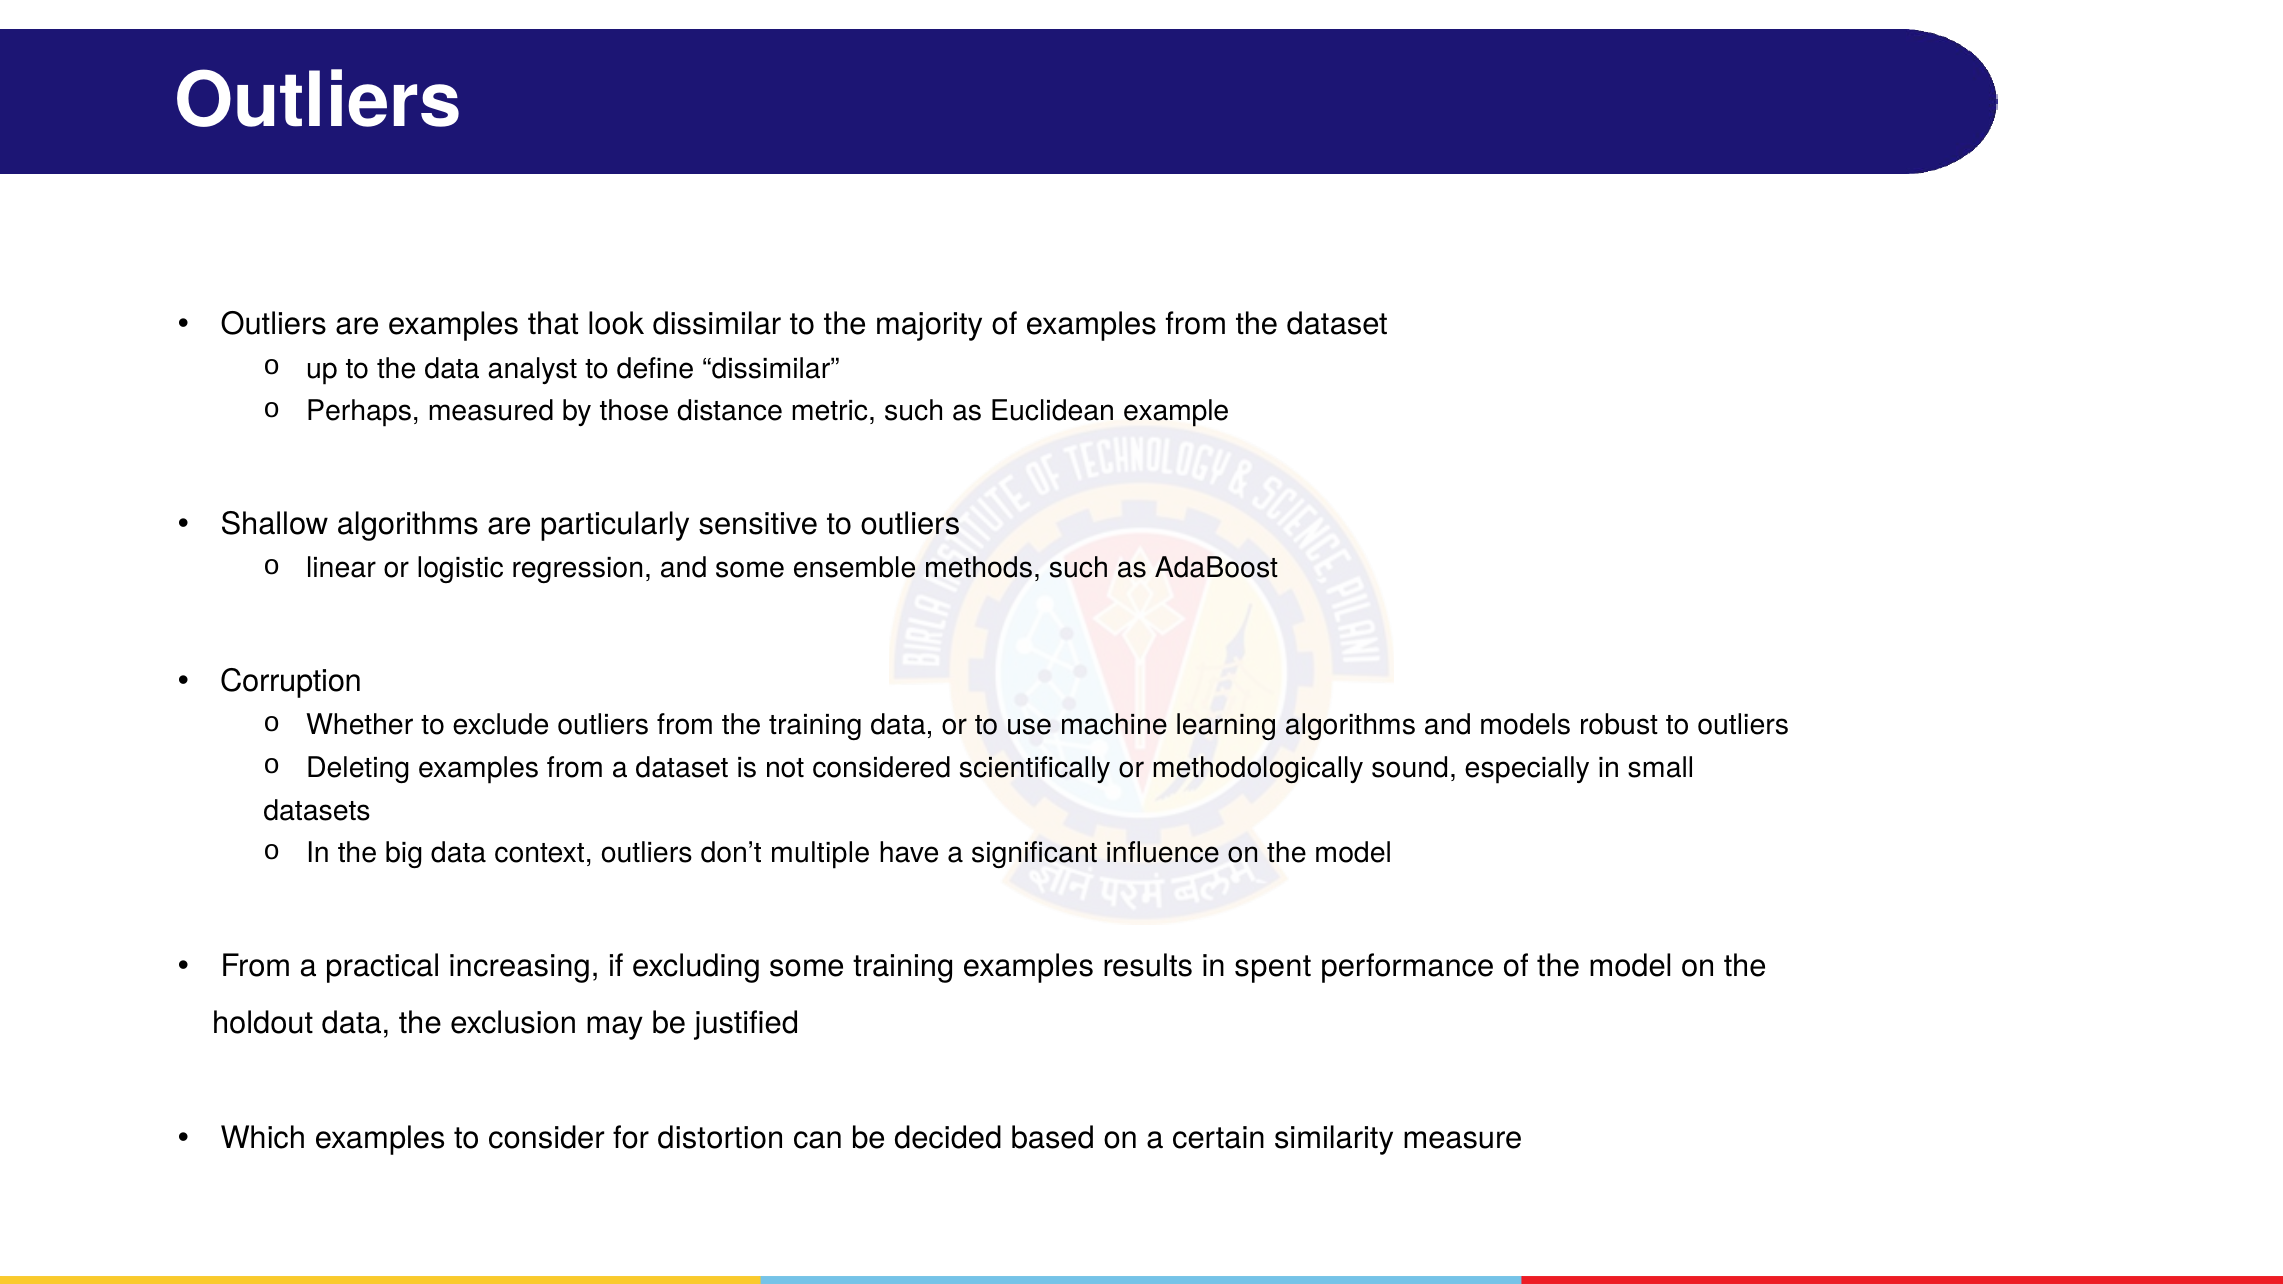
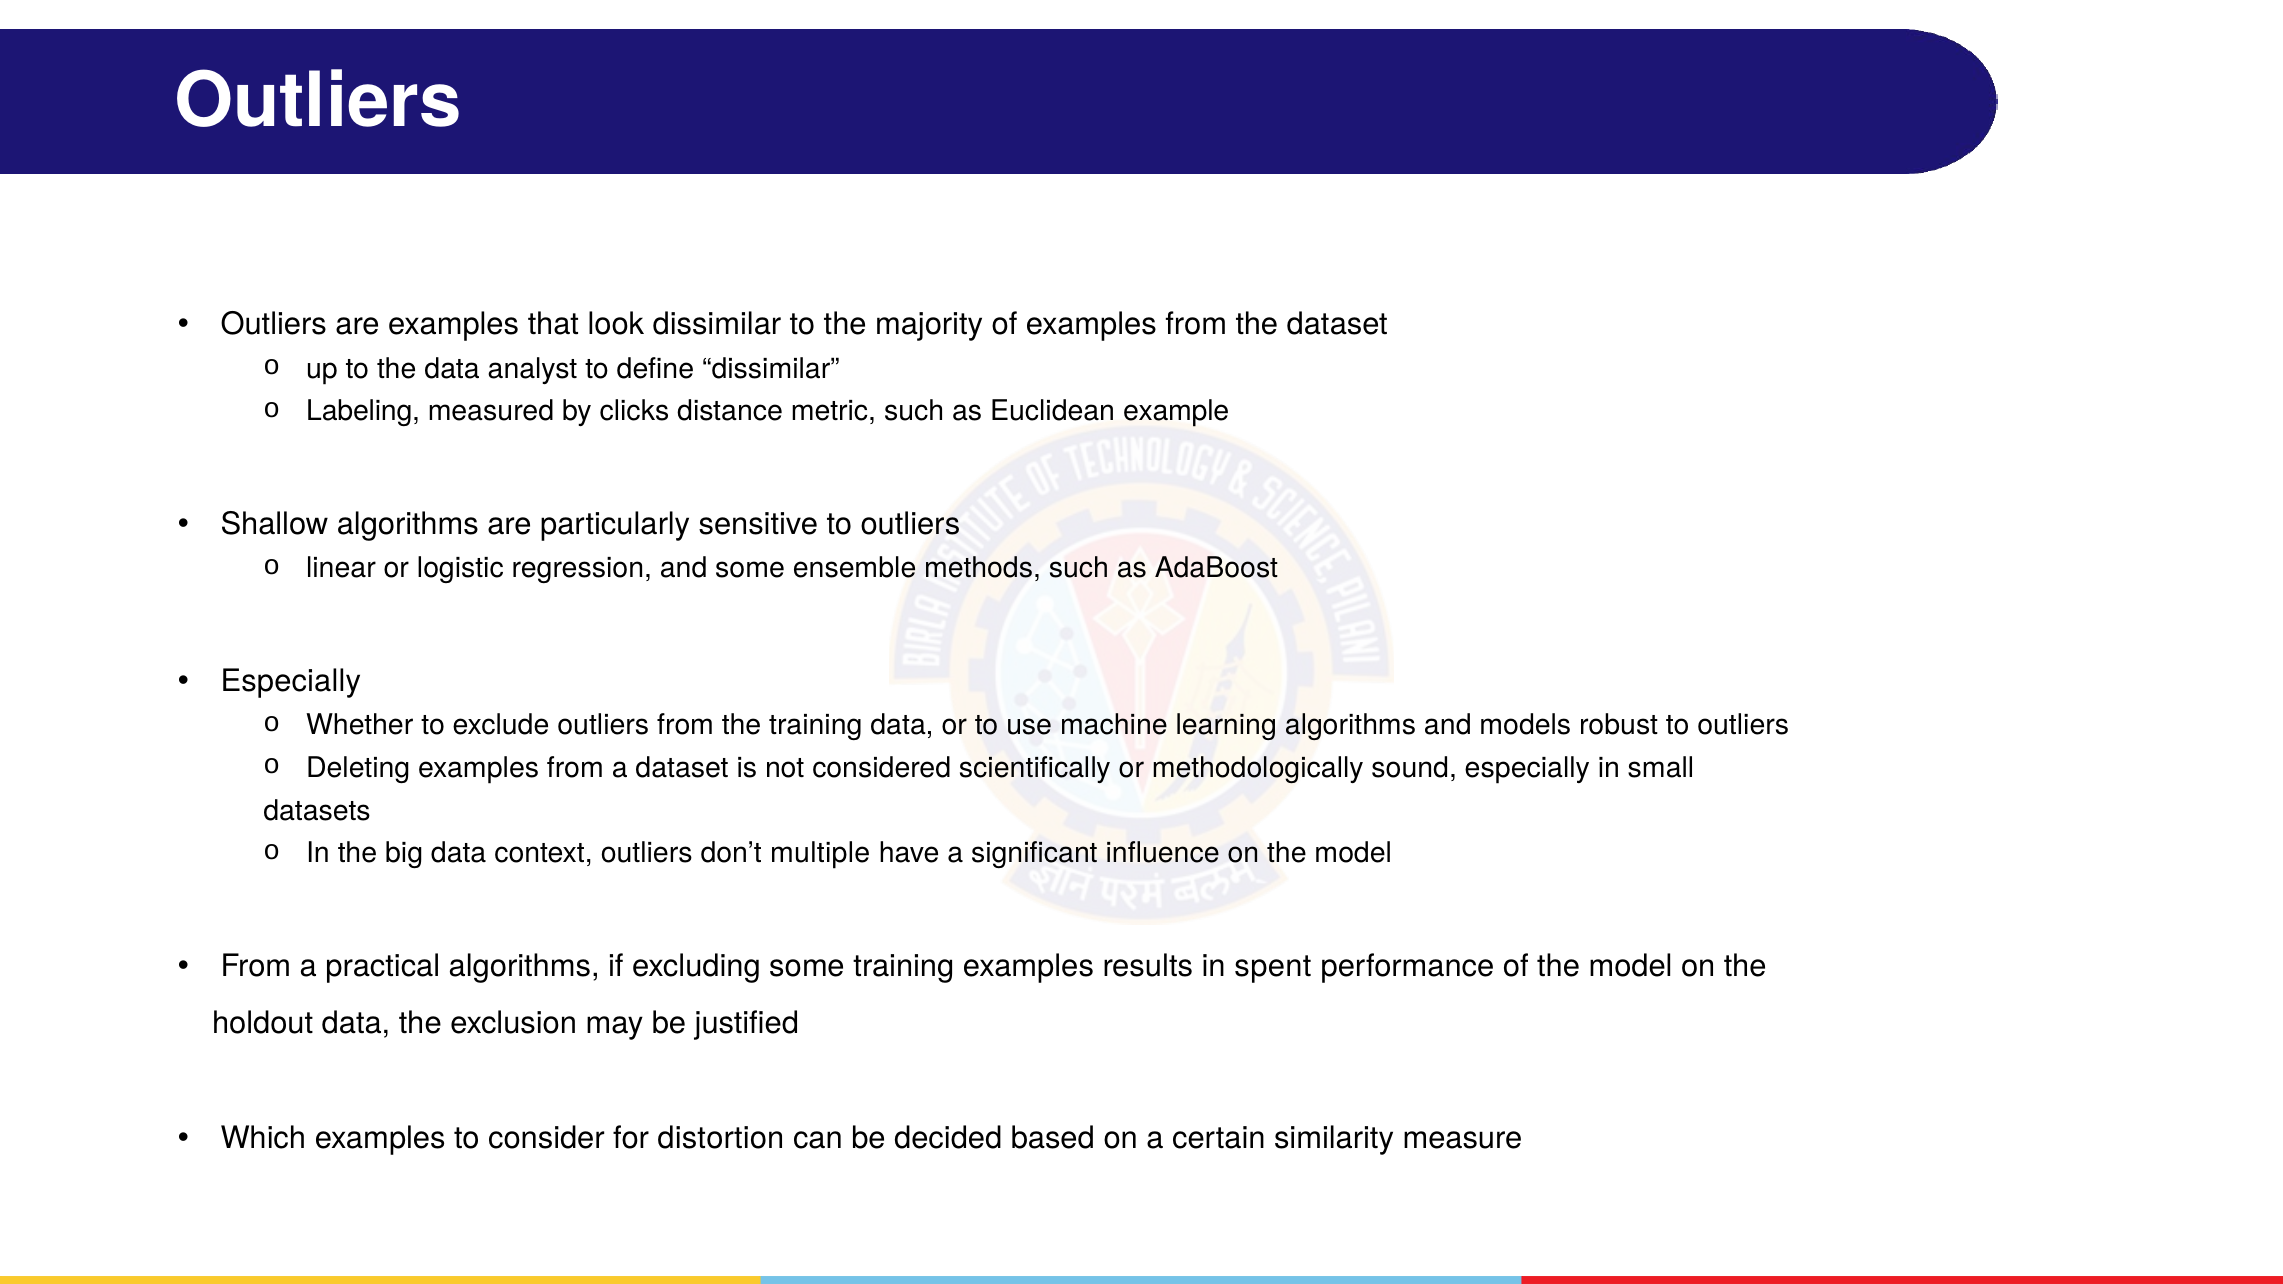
Perhaps: Perhaps -> Labeling
those: those -> clicks
Corruption at (291, 682): Corruption -> Especially
practical increasing: increasing -> algorithms
